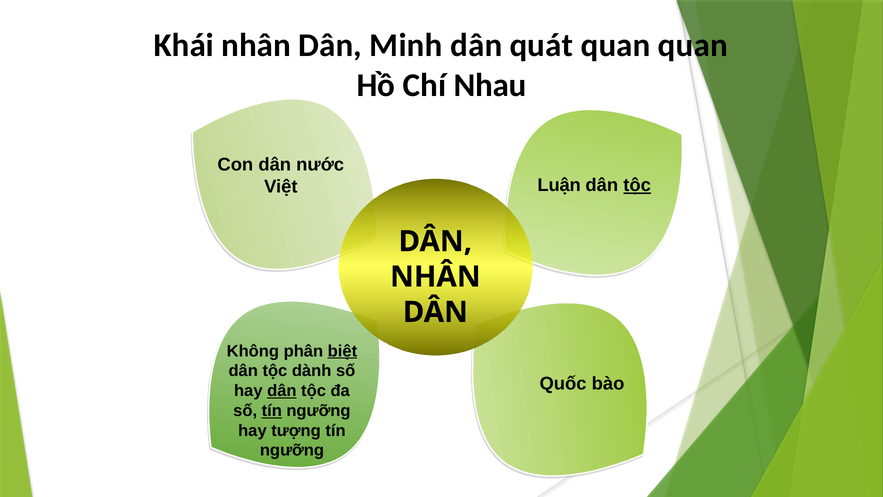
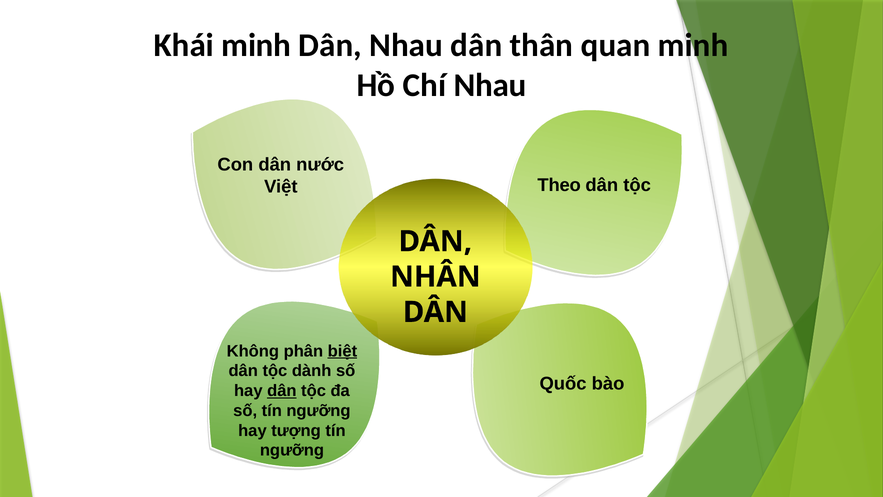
Khái nhân: nhân -> minh
Dân Minh: Minh -> Nhau
quát: quát -> thân
quan quan: quan -> minh
Luận: Luận -> Theo
tộc at (637, 185) underline: present -> none
tín at (272, 410) underline: present -> none
